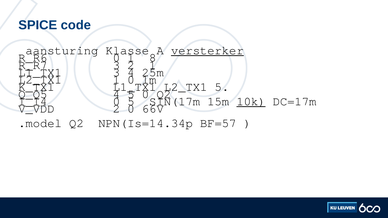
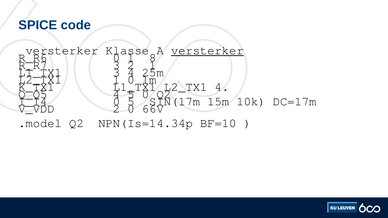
aansturing at (62, 51): aansturing -> versterker
L2_TX1 5: 5 -> 4
10k underline: present -> none
BF=57: BF=57 -> BF=10
